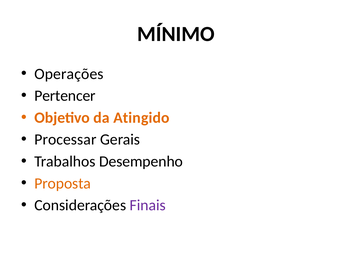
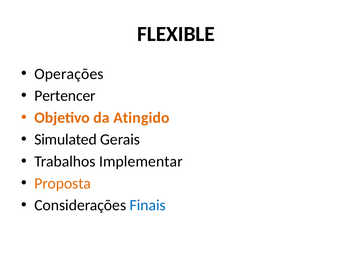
MÍNIMO: MÍNIMO -> FLEXIBLE
Processar: Processar -> Simulated
Desempenho: Desempenho -> Implementar
Finais colour: purple -> blue
